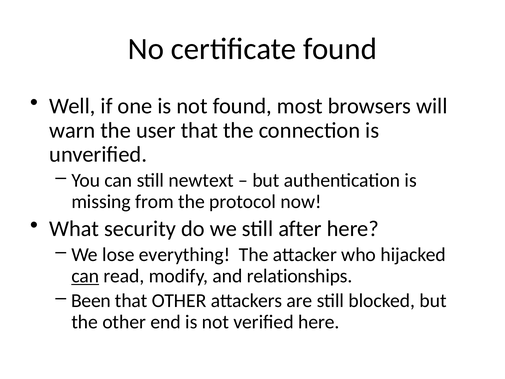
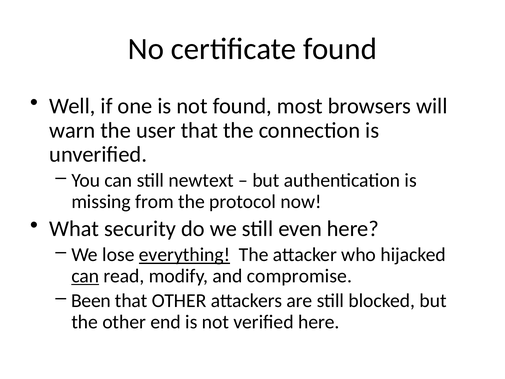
after: after -> even
everything underline: none -> present
relationships: relationships -> compromise
